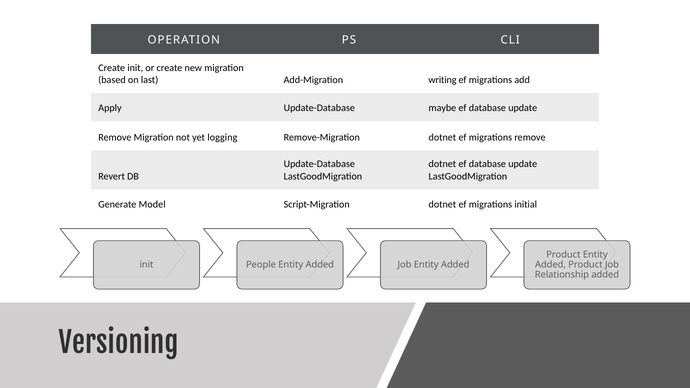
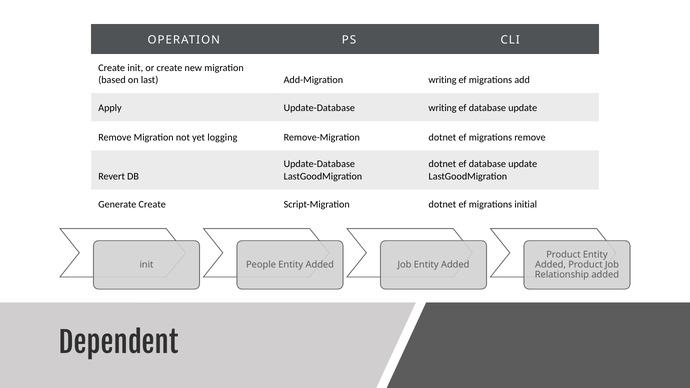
Update-Database maybe: maybe -> writing
Generate Model: Model -> Create
Versioning: Versioning -> Dependent
